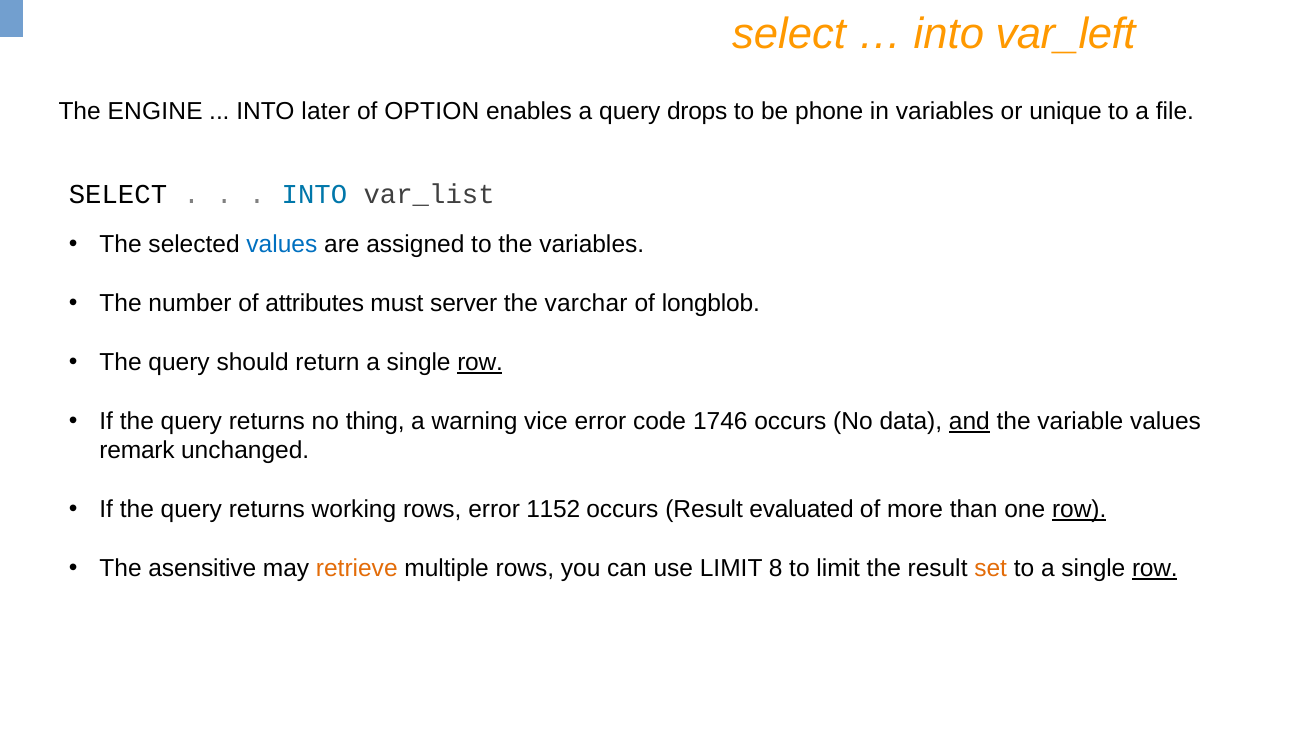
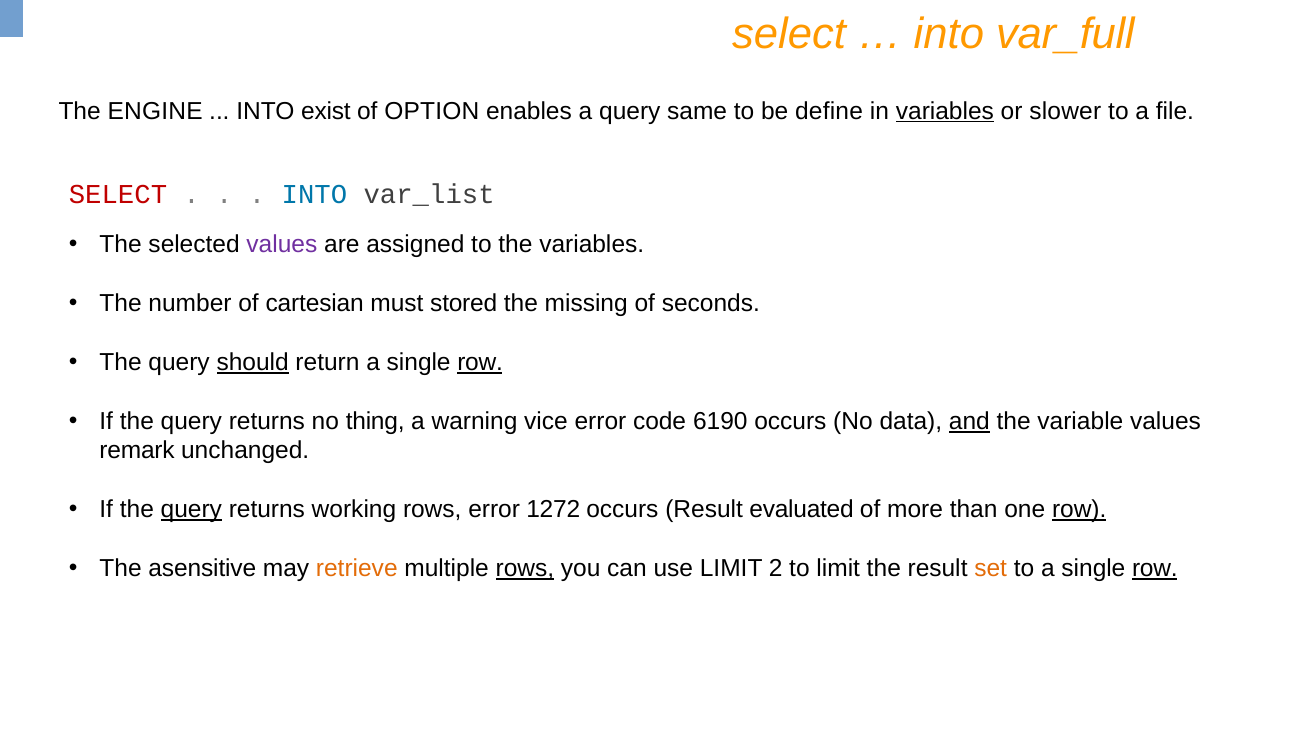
var_left: var_left -> var_full
later: later -> exist
drops: drops -> same
phone: phone -> define
variables at (945, 111) underline: none -> present
unique: unique -> slower
SELECT at (118, 195) colour: black -> red
values at (282, 245) colour: blue -> purple
attributes: attributes -> cartesian
server: server -> stored
varchar: varchar -> missing
longblob: longblob -> seconds
should underline: none -> present
1746: 1746 -> 6190
query at (191, 509) underline: none -> present
1152: 1152 -> 1272
rows at (525, 568) underline: none -> present
8: 8 -> 2
